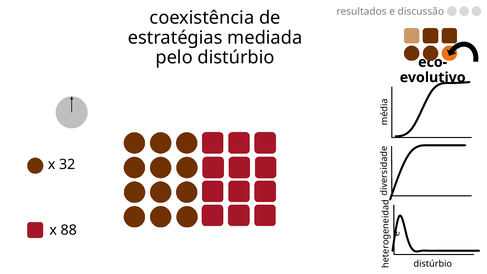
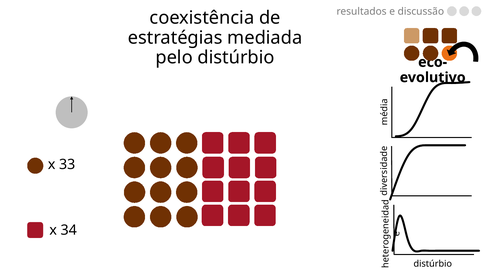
32: 32 -> 33
88: 88 -> 34
